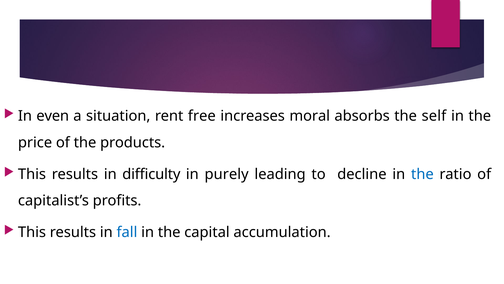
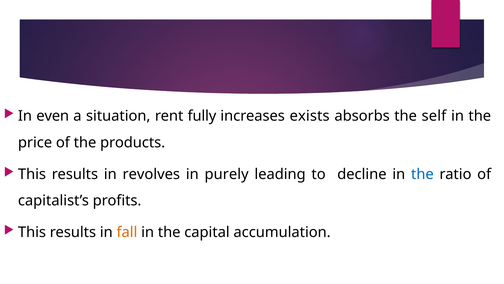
free: free -> fully
moral: moral -> exists
difficulty: difficulty -> revolves
fall colour: blue -> orange
